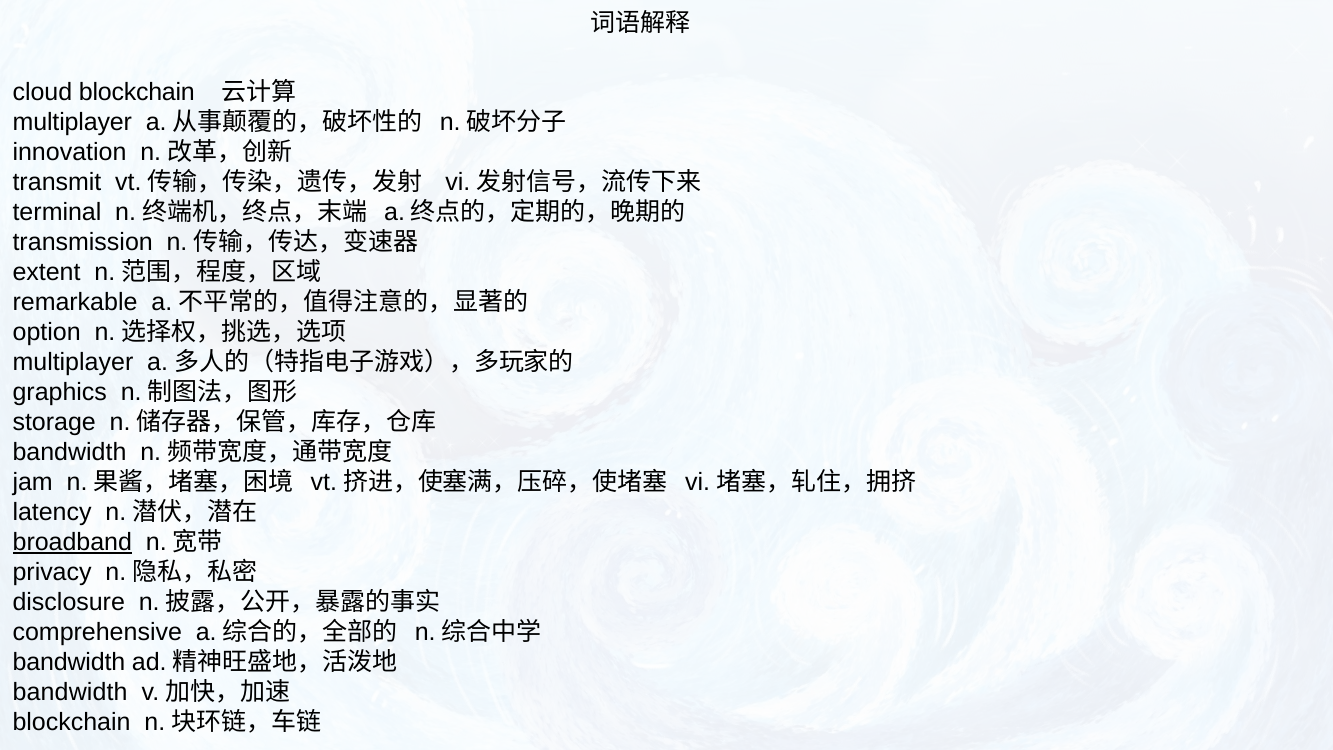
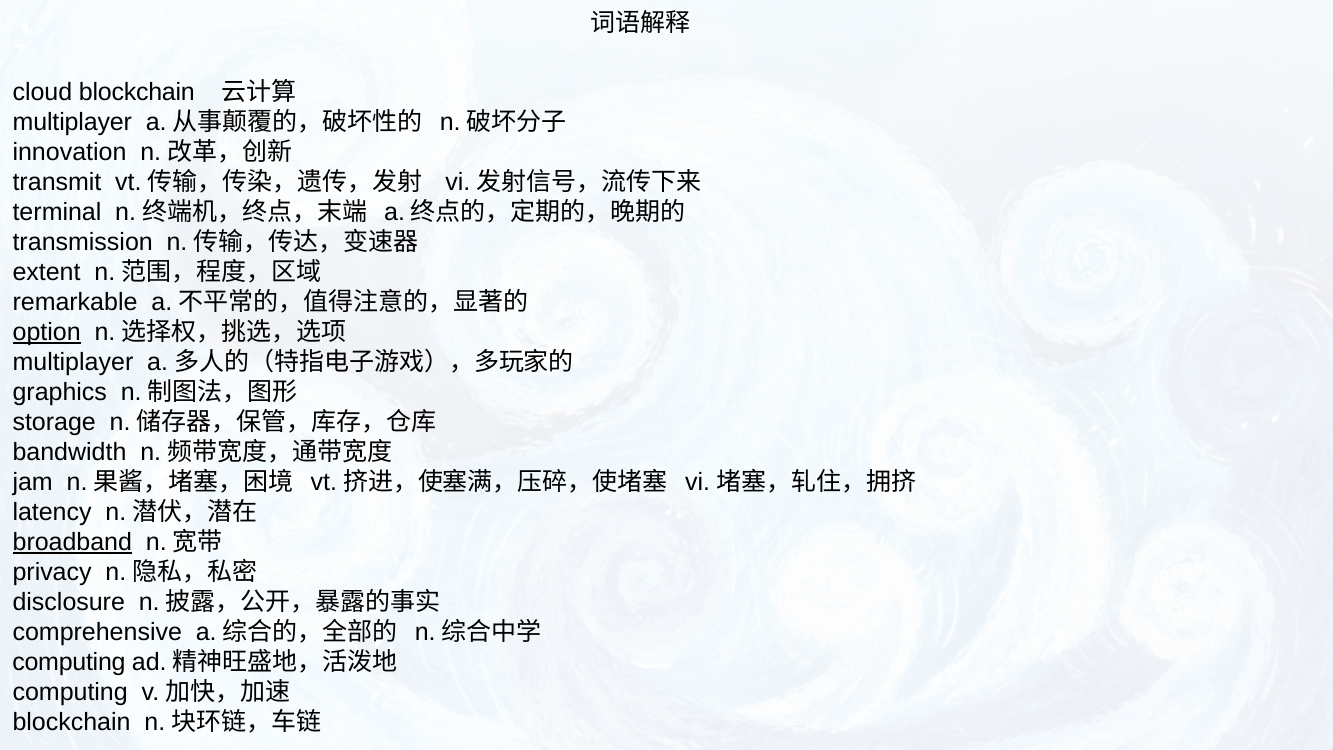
option underline: none -> present
bandwidth at (69, 662): bandwidth -> computing
bandwidth at (70, 692): bandwidth -> computing
